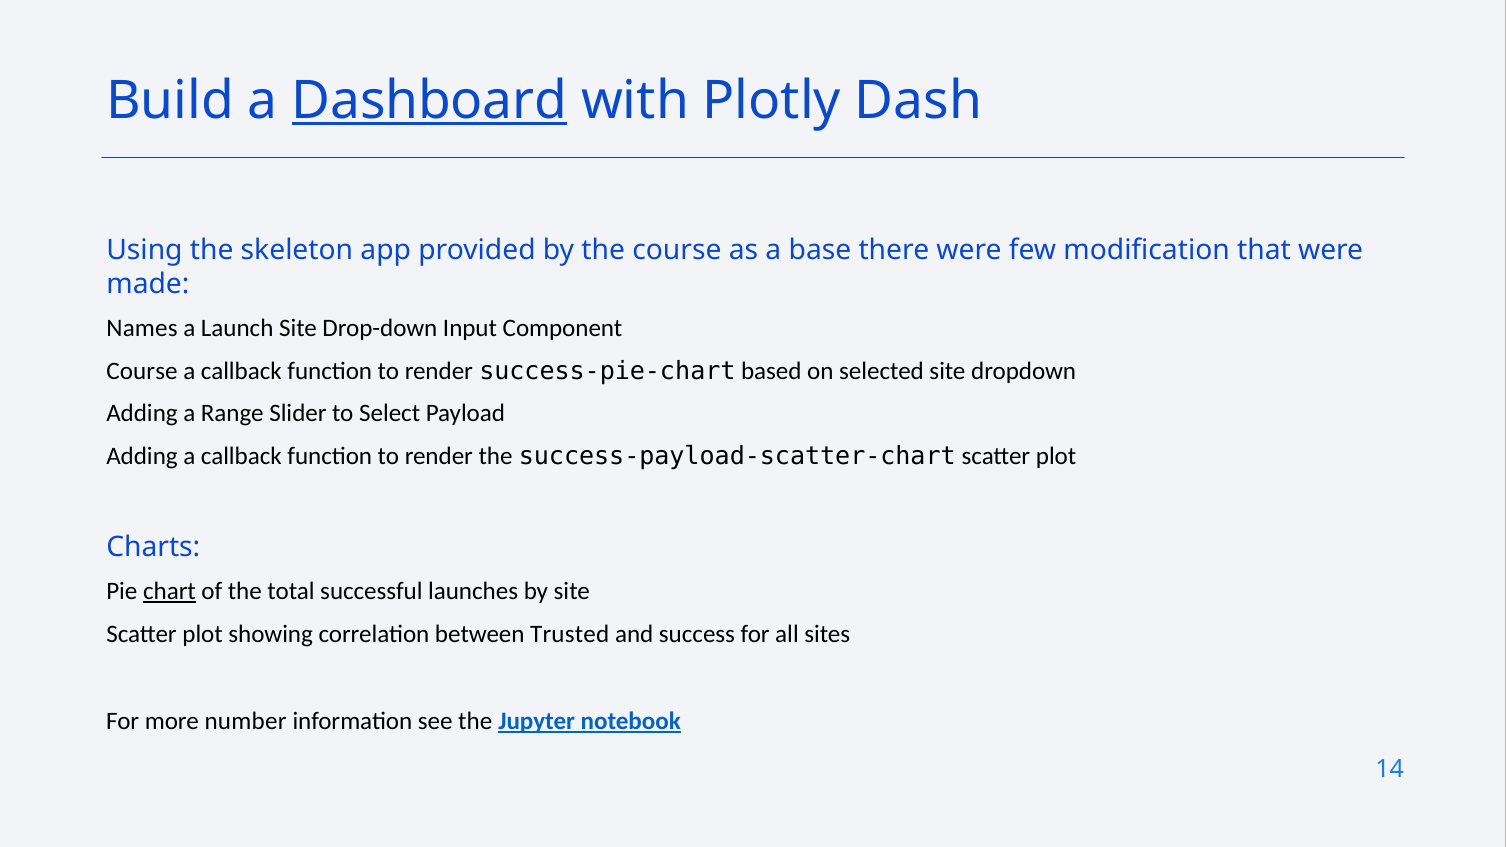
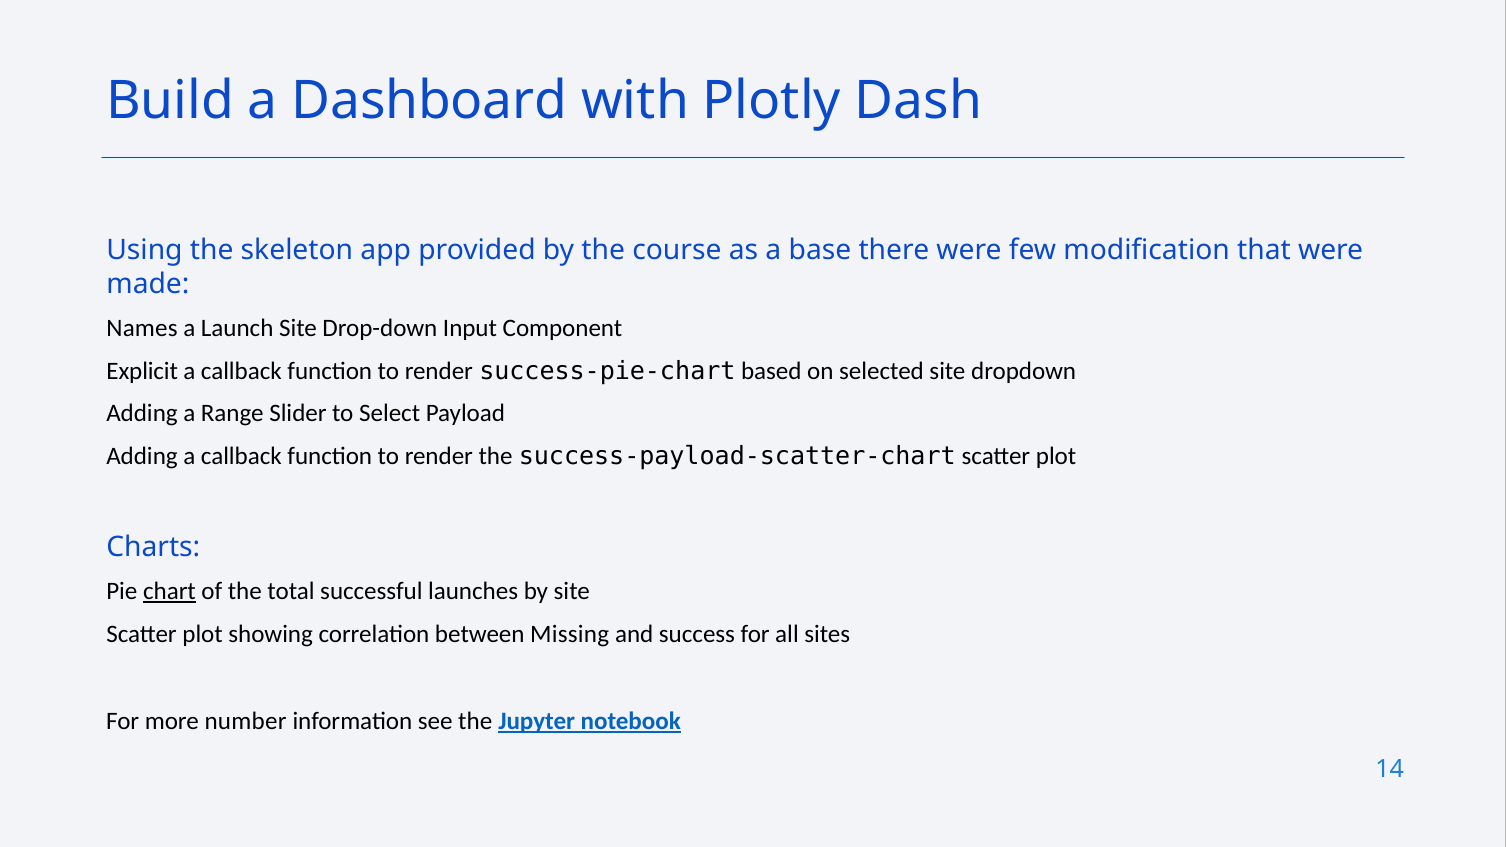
Dashboard underline: present -> none
Course at (142, 371): Course -> Explicit
Trusted: Trusted -> Missing
